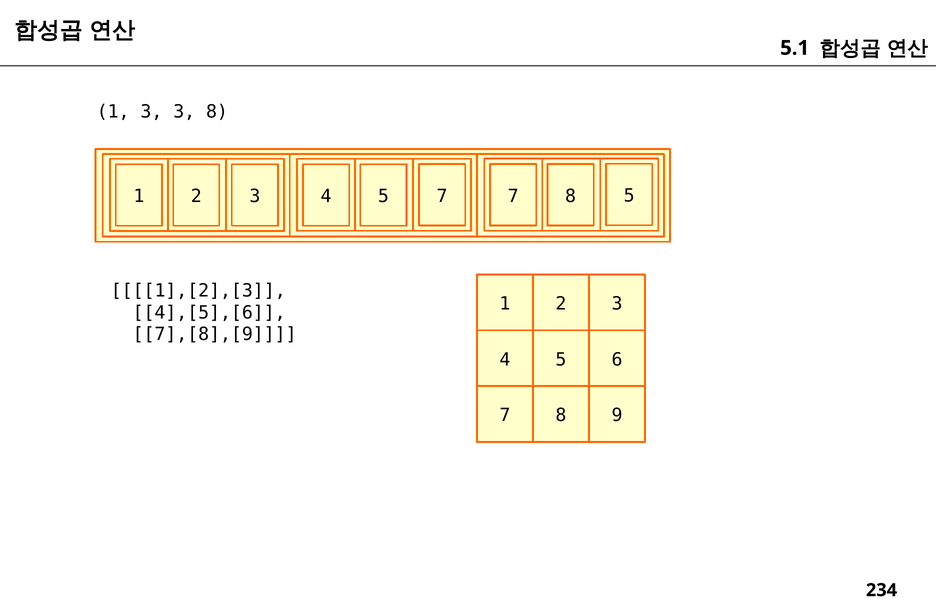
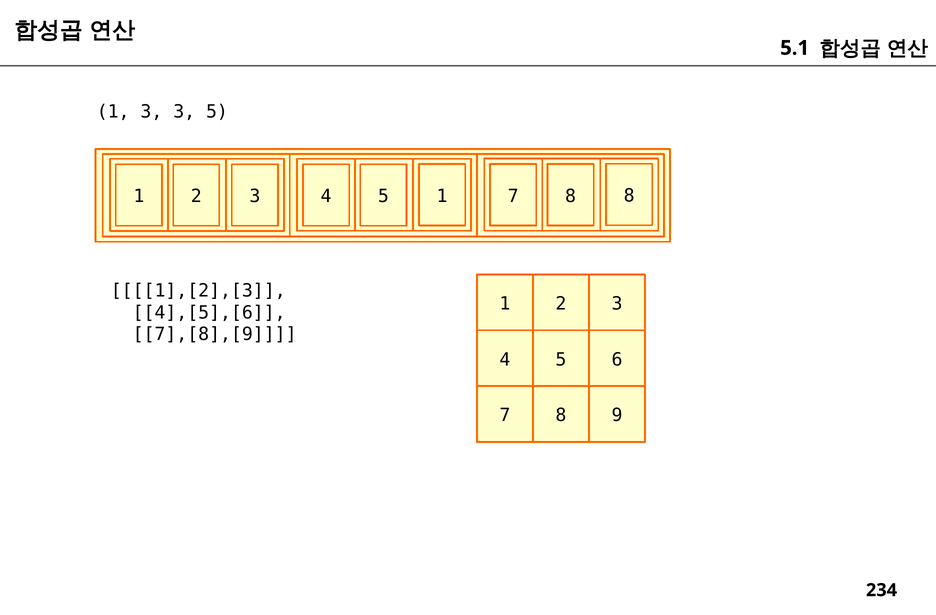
3 8: 8 -> 5
4 5 7: 7 -> 1
8 5: 5 -> 8
